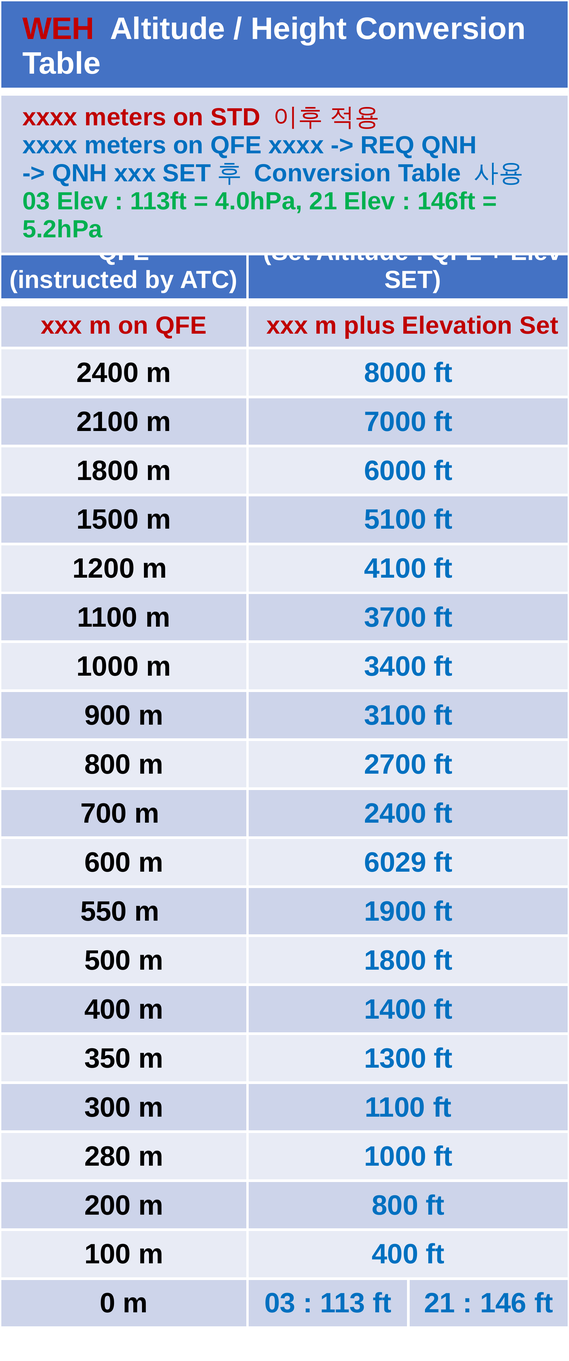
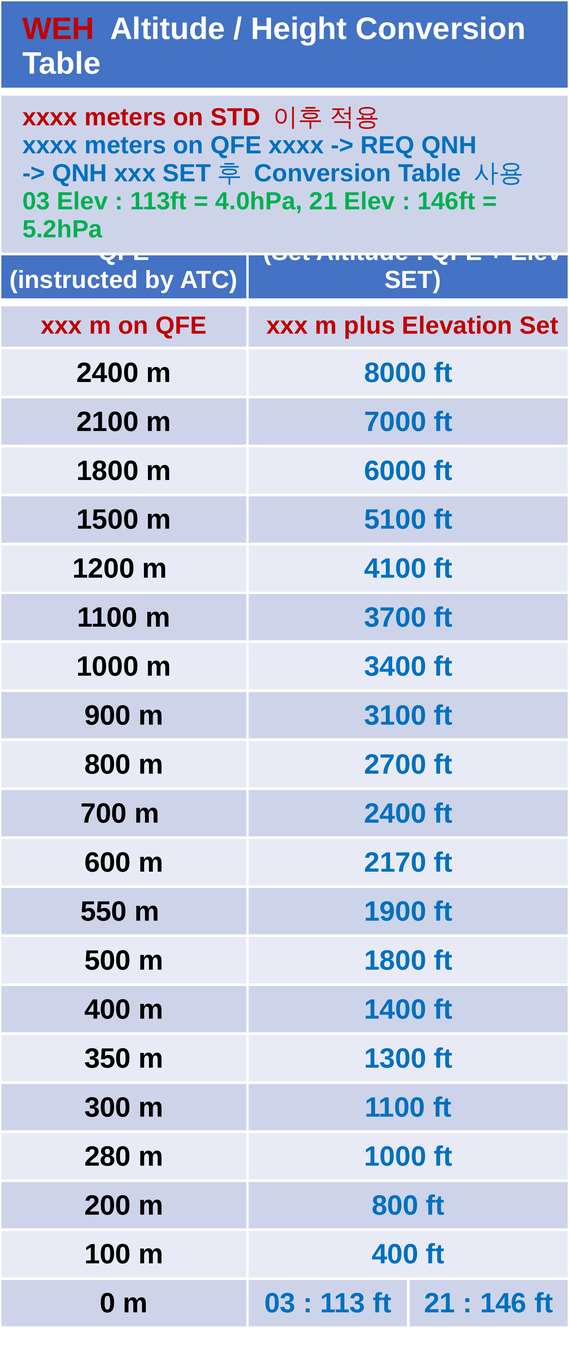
6029: 6029 -> 2170
